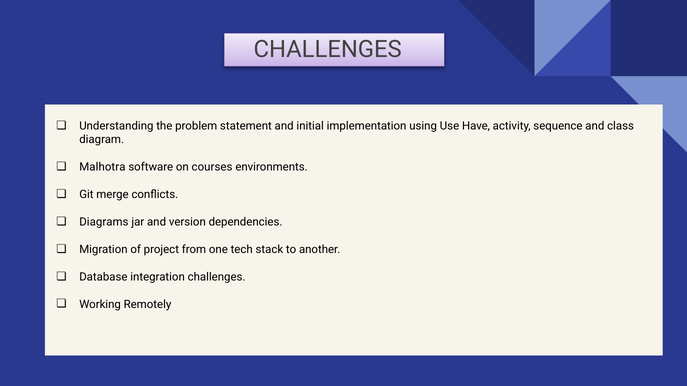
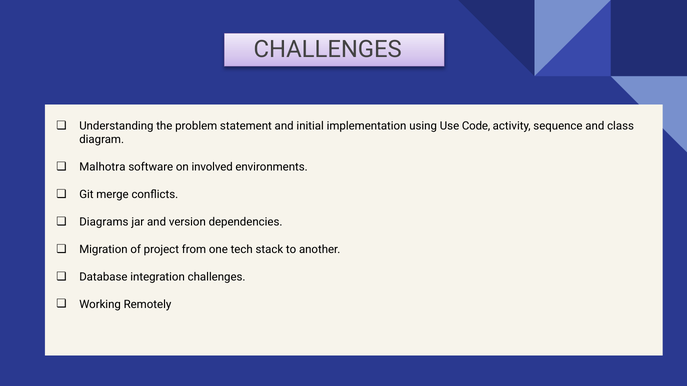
Have: Have -> Code
courses: courses -> involved
